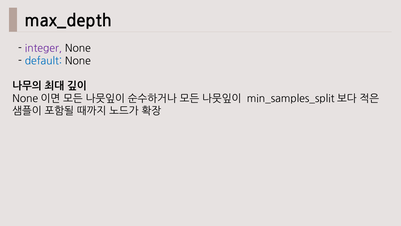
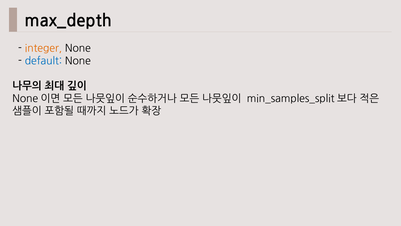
integer colour: purple -> orange
